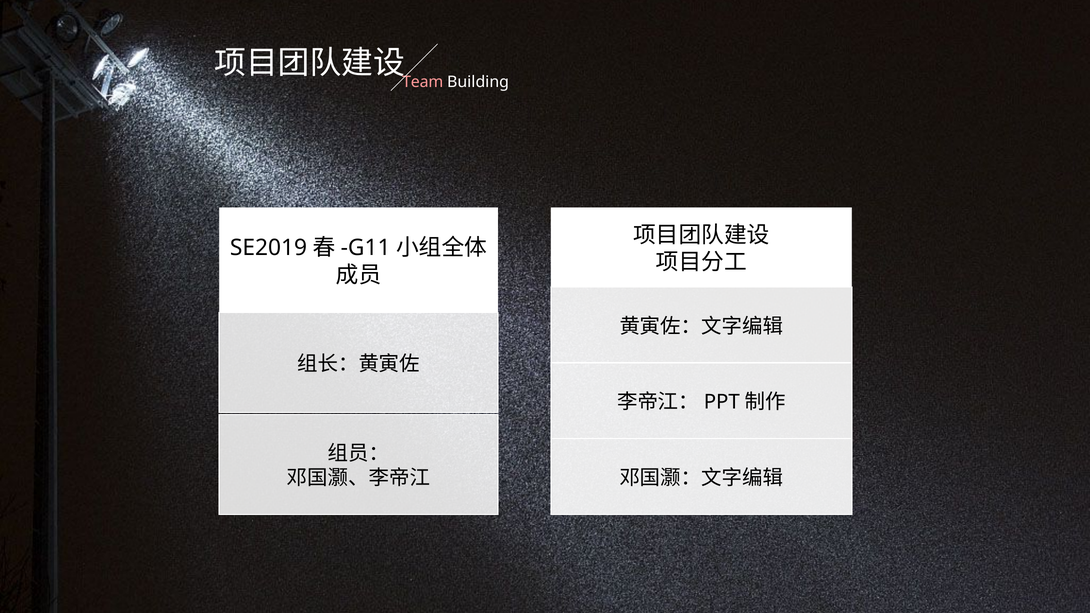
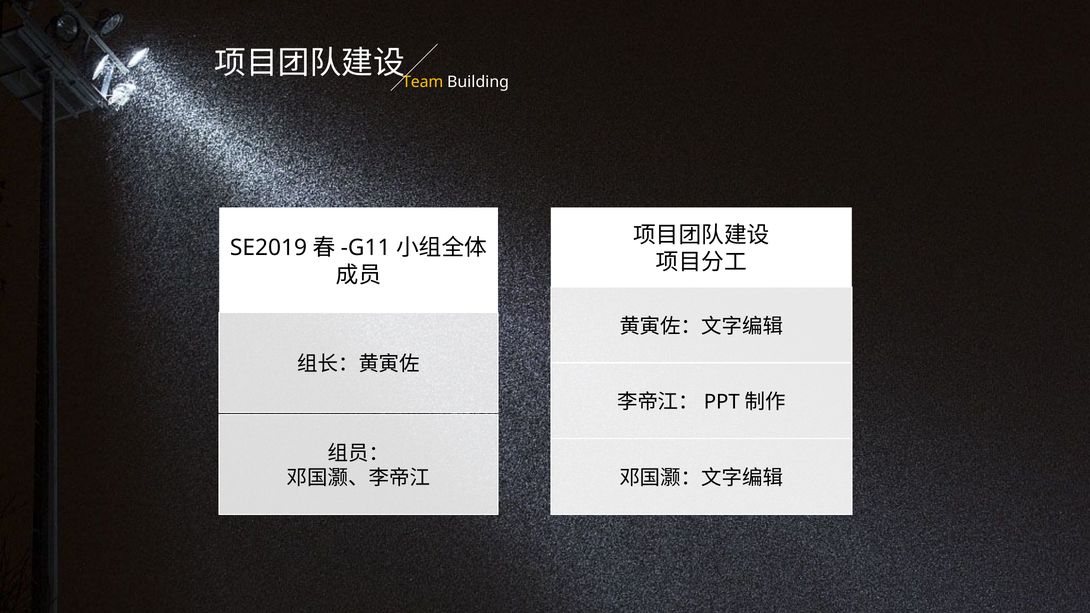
Team colour: pink -> yellow
